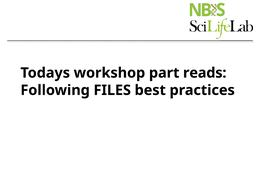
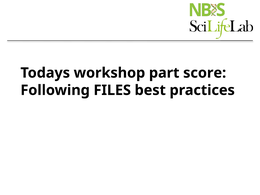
reads: reads -> score
